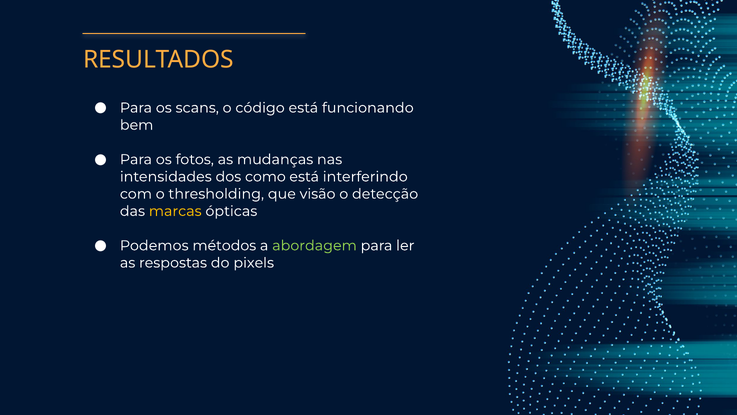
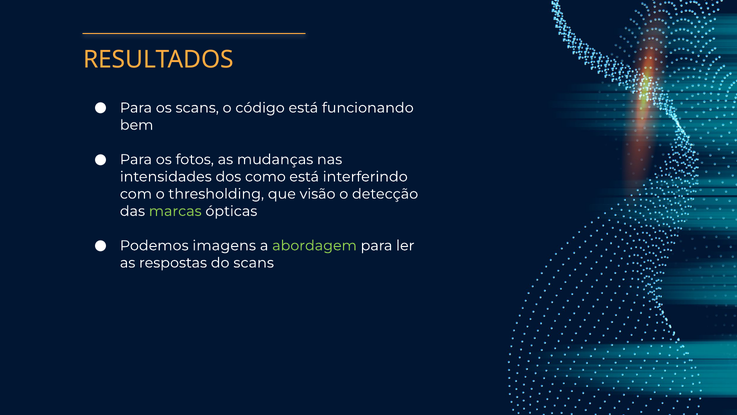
marcas colour: yellow -> light green
métodos: métodos -> imagens
do pixels: pixels -> scans
